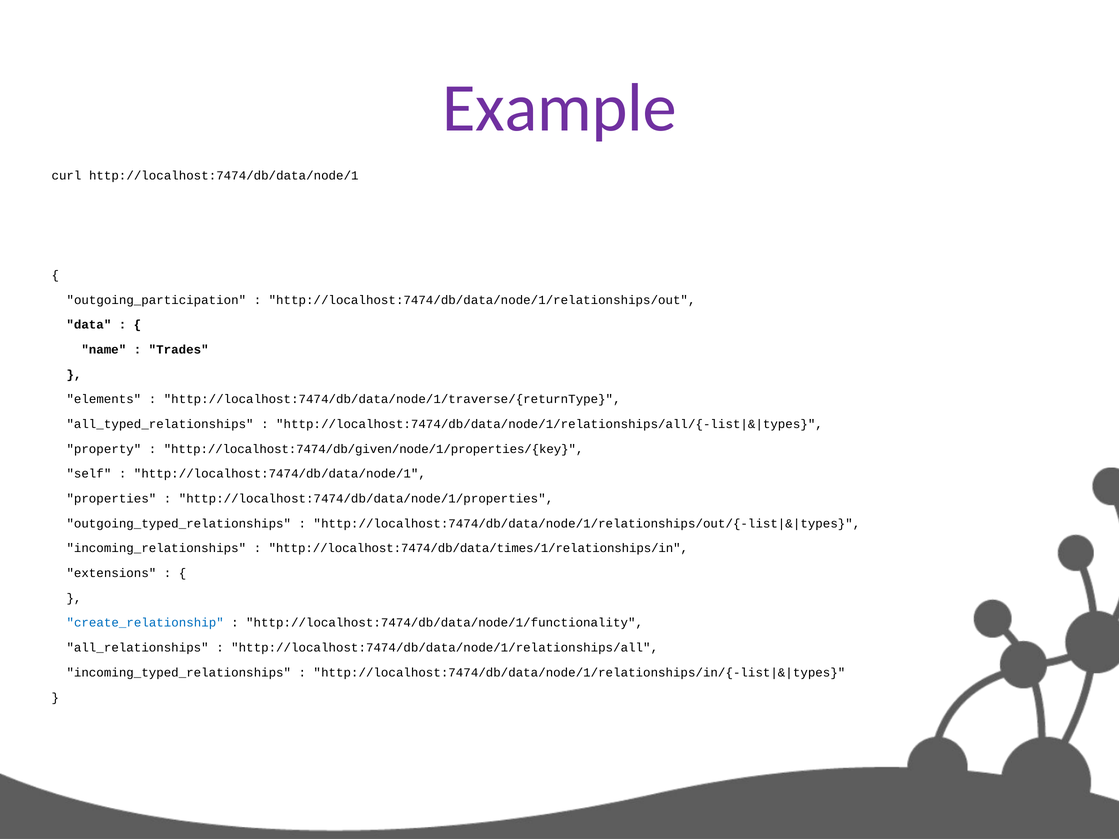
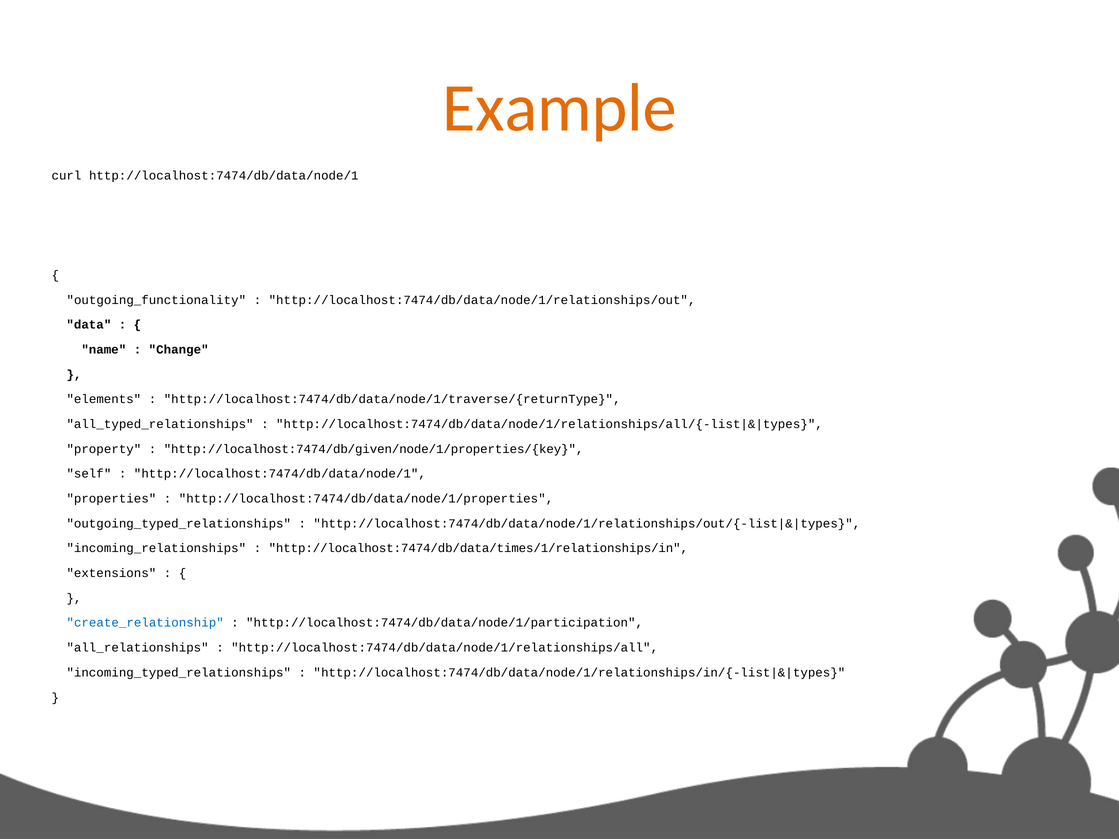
Example colour: purple -> orange
outgoing_participation: outgoing_participation -> outgoing_functionality
Trades: Trades -> Change
http://localhost:7474/db/data/node/1/functionality: http://localhost:7474/db/data/node/1/functionality -> http://localhost:7474/db/data/node/1/participation
